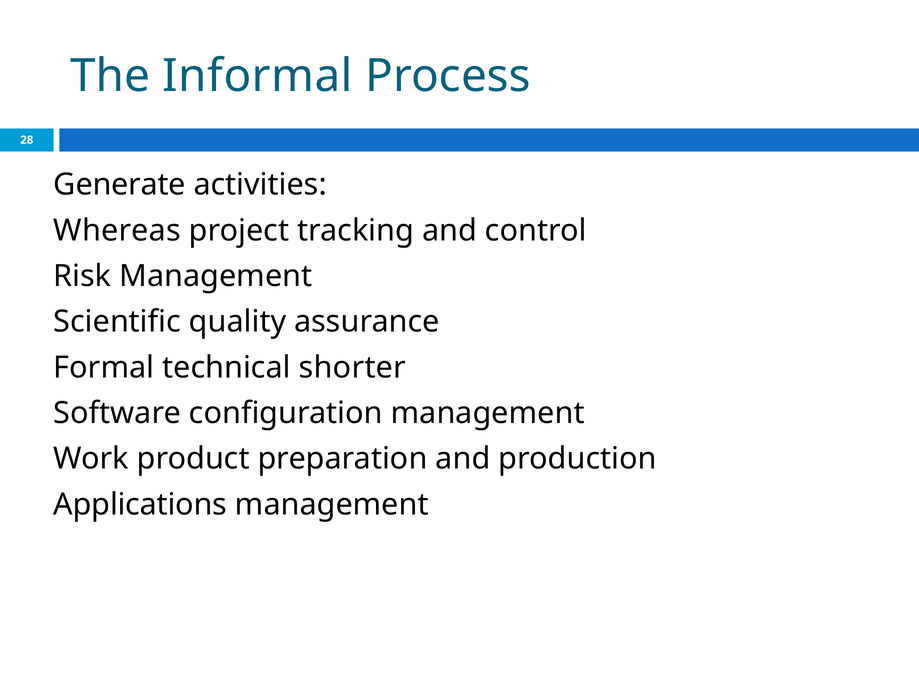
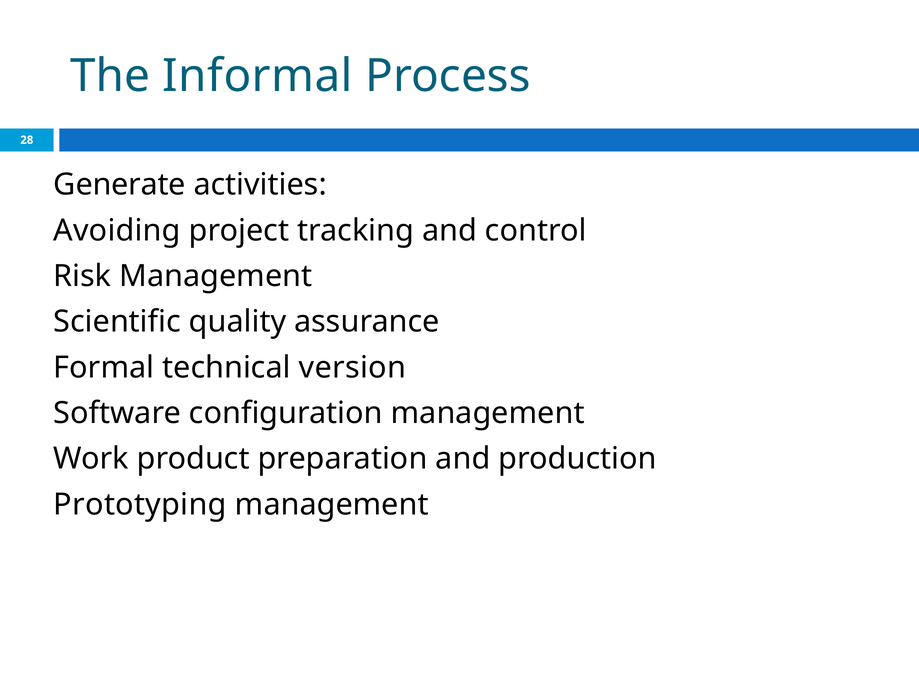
Whereas: Whereas -> Avoiding
shorter: shorter -> version
Applications: Applications -> Prototyping
